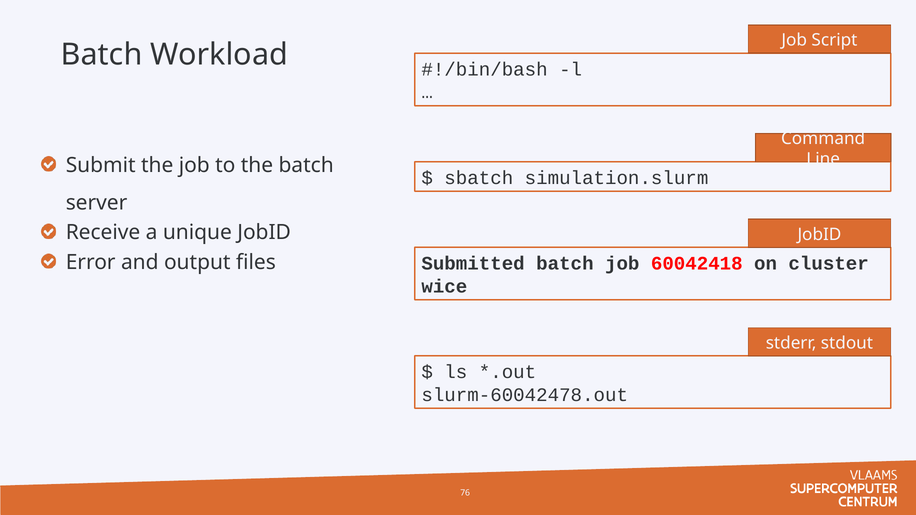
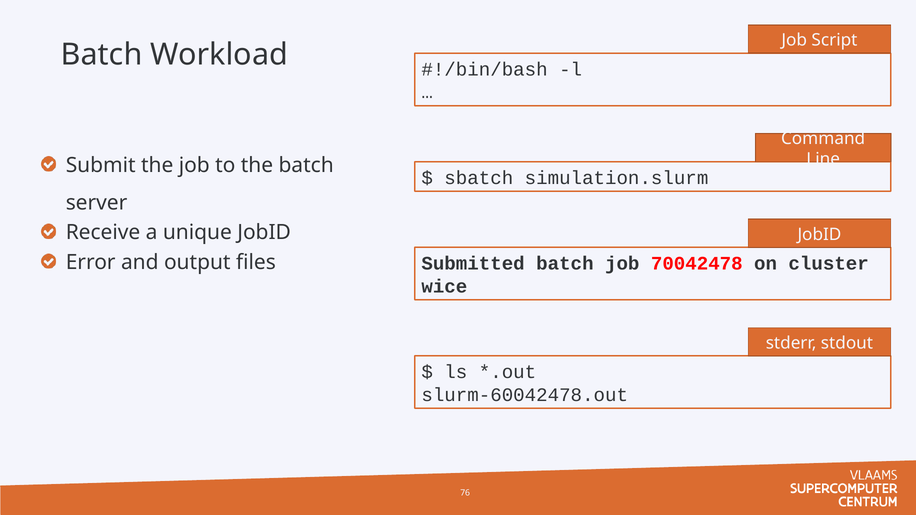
60042418: 60042418 -> 70042478
